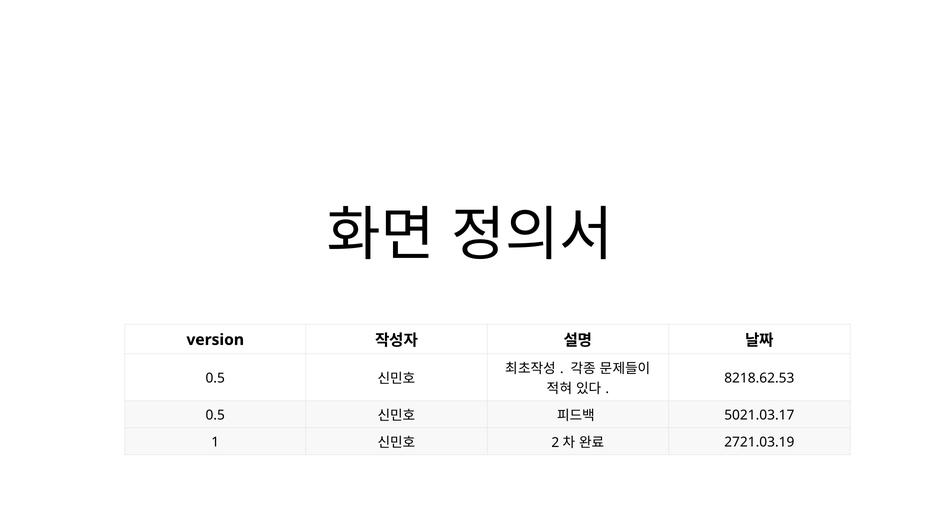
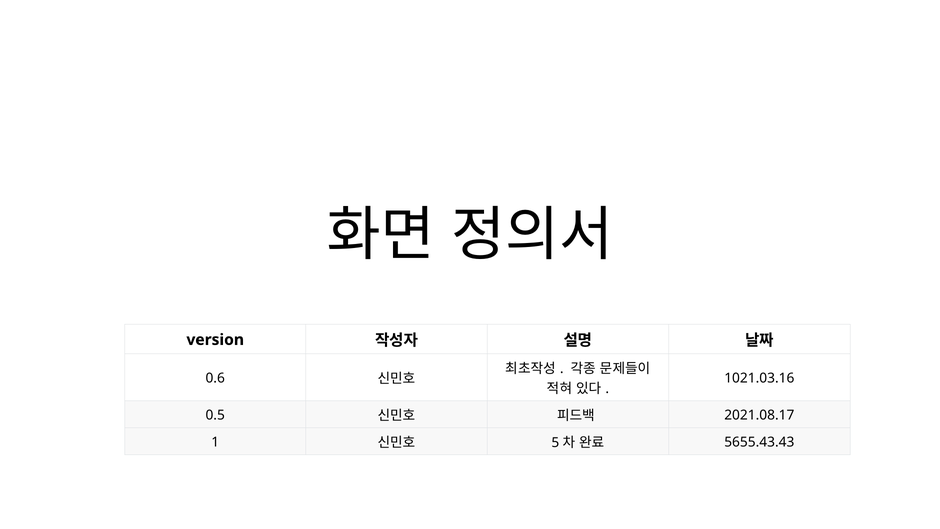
0.5 at (215, 378): 0.5 -> 0.6
8218.62.53: 8218.62.53 -> 1021.03.16
5021.03.17: 5021.03.17 -> 2021.08.17
2: 2 -> 5
2721.03.19: 2721.03.19 -> 5655.43.43
